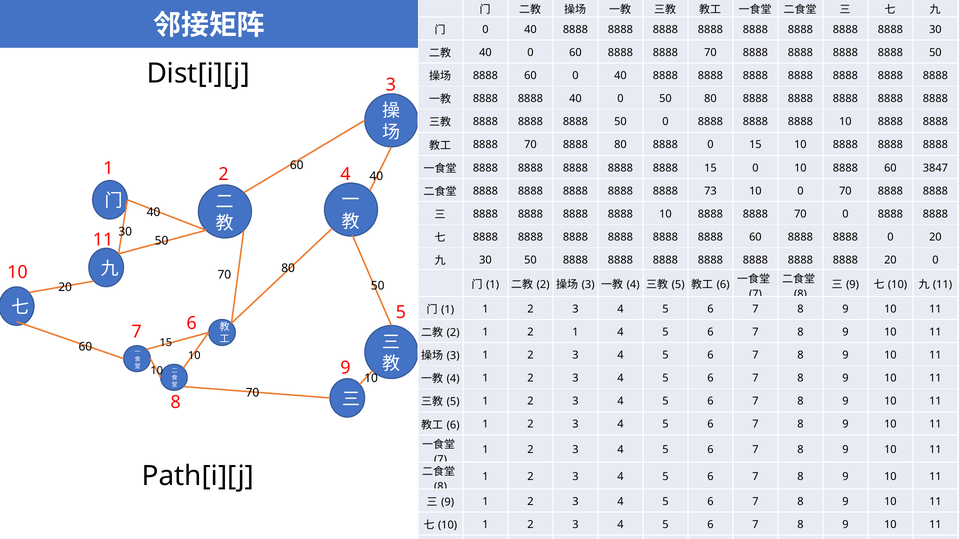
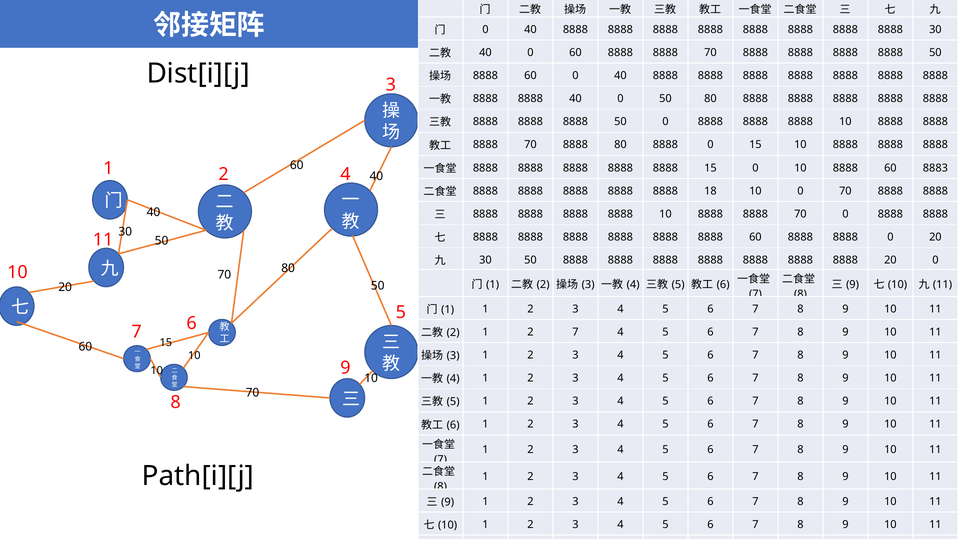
3847: 3847 -> 8883
73: 73 -> 18
1 2 1: 1 -> 7
